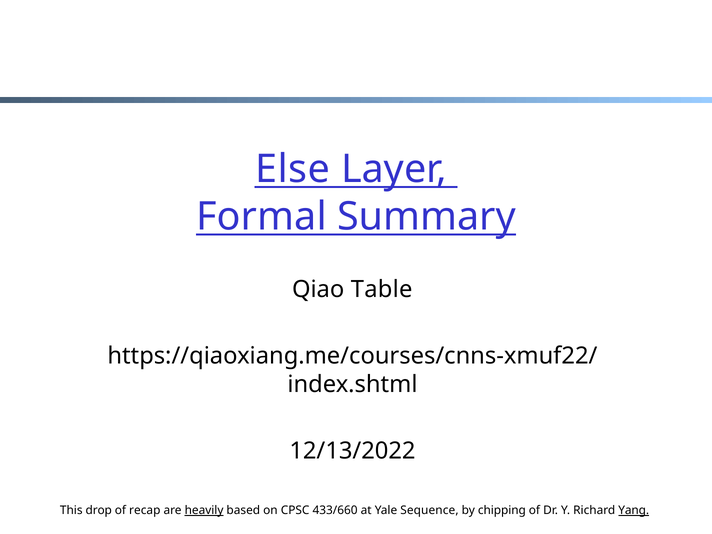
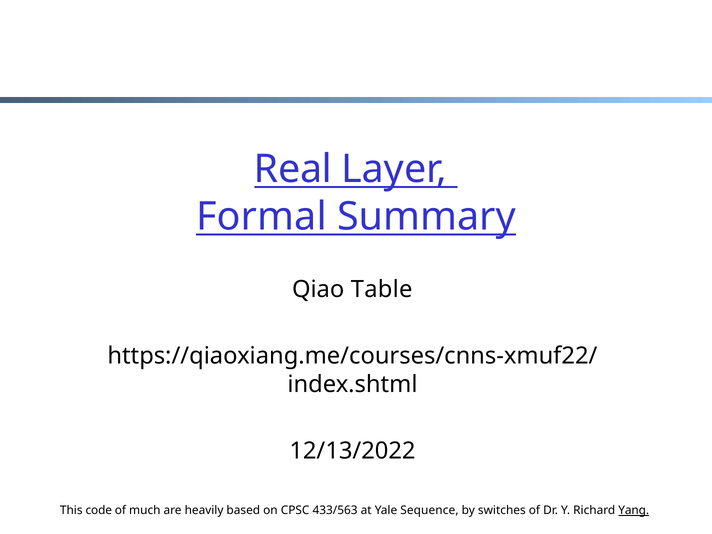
Else: Else -> Real
drop: drop -> code
recap: recap -> much
heavily underline: present -> none
433/660: 433/660 -> 433/563
chipping: chipping -> switches
